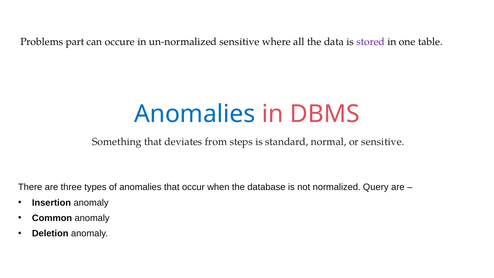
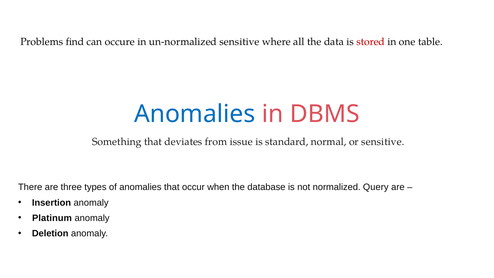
part: part -> find
stored colour: purple -> red
steps: steps -> issue
Common: Common -> Platinum
